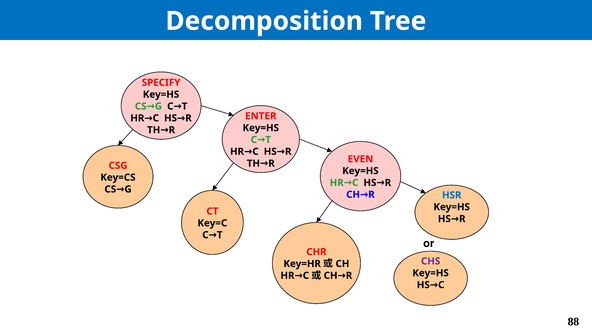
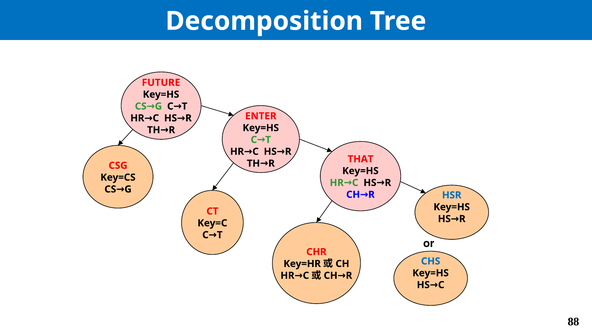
SPECIFY: SPECIFY -> FUTURE
EVEN: EVEN -> THAT
CHS colour: purple -> blue
